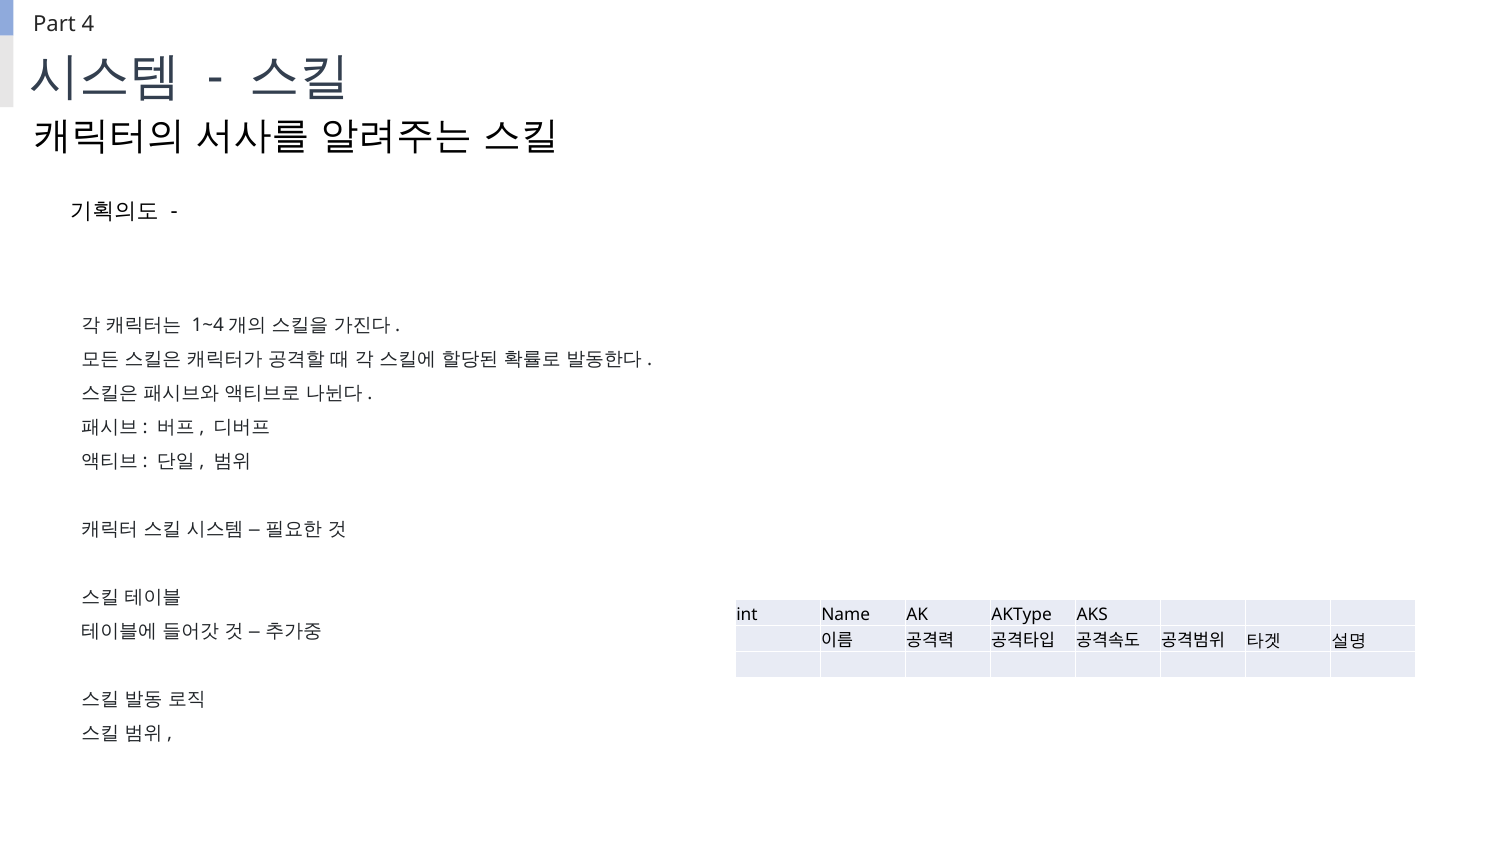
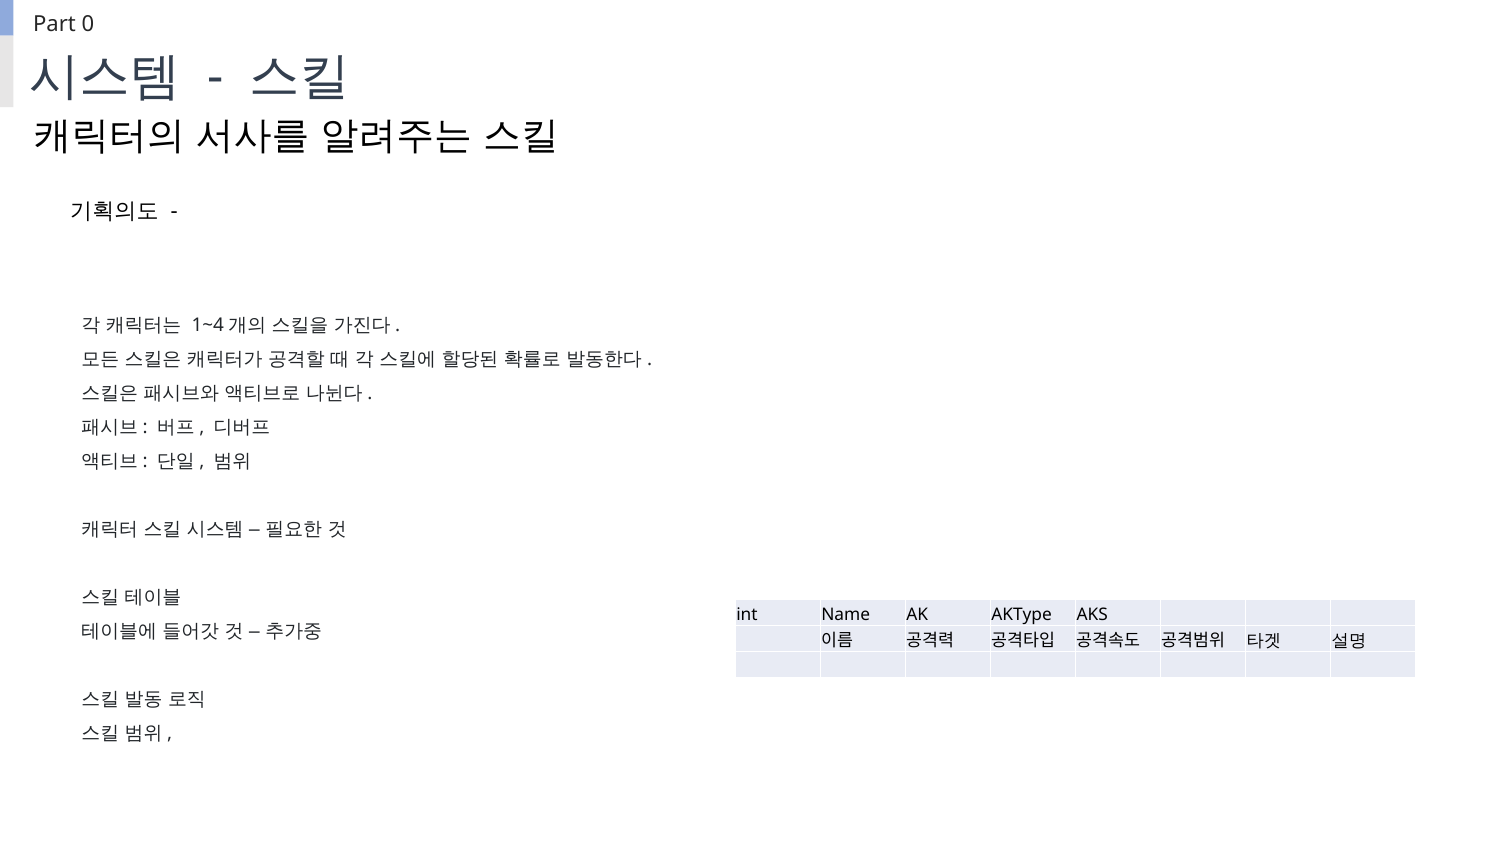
4: 4 -> 0
